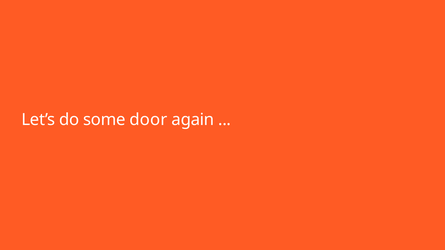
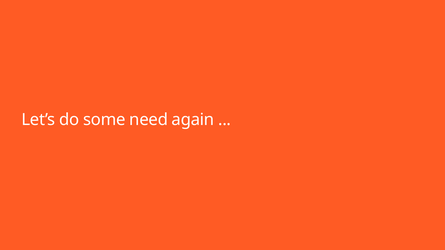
door: door -> need
